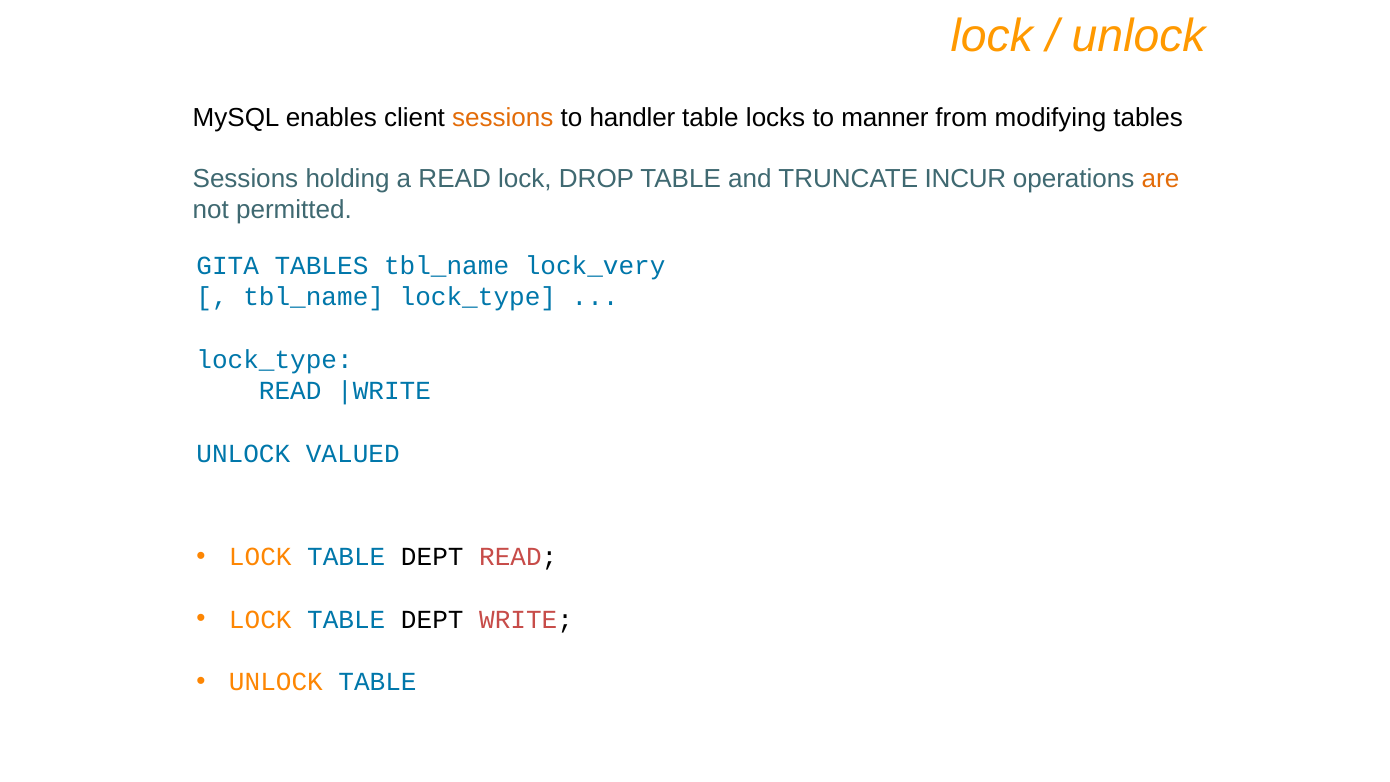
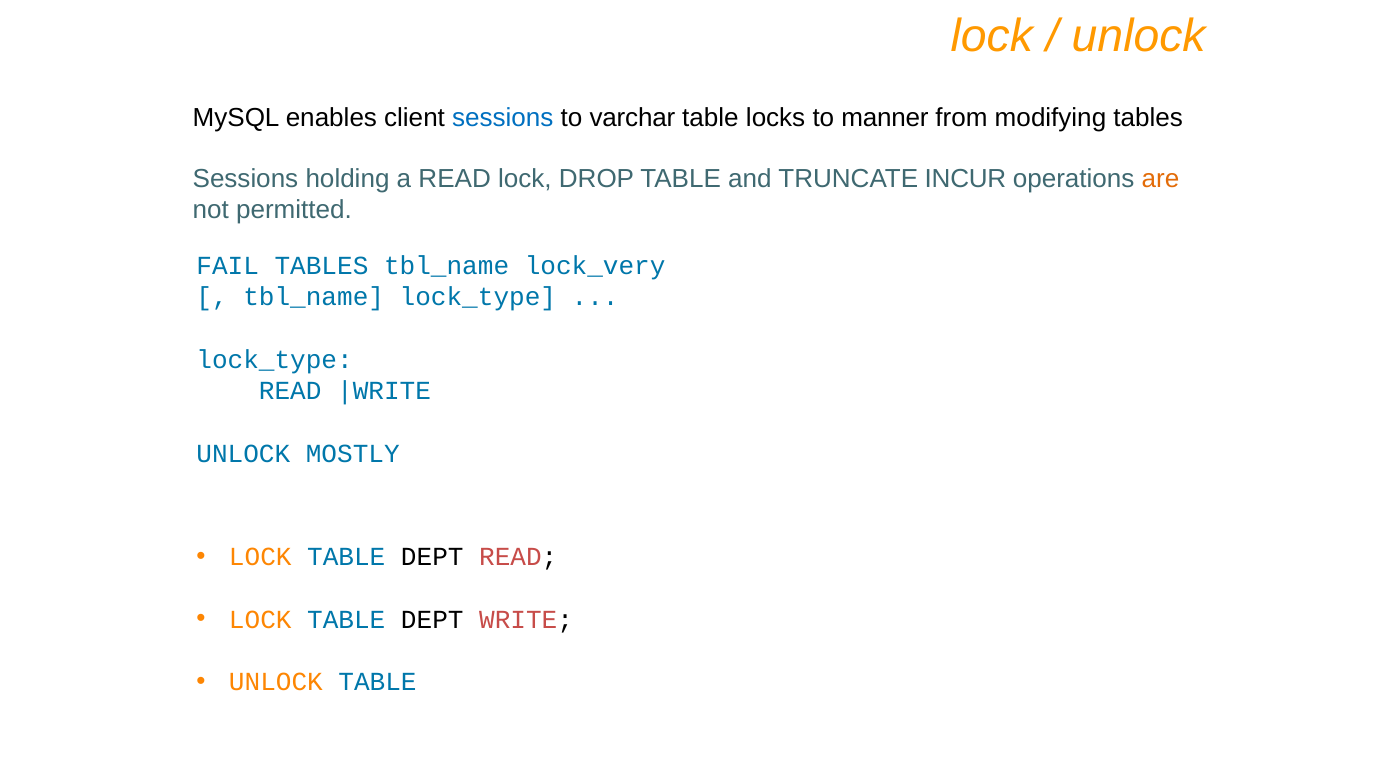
sessions at (503, 118) colour: orange -> blue
handler: handler -> varchar
GITA: GITA -> FAIL
VALUED: VALUED -> MOSTLY
